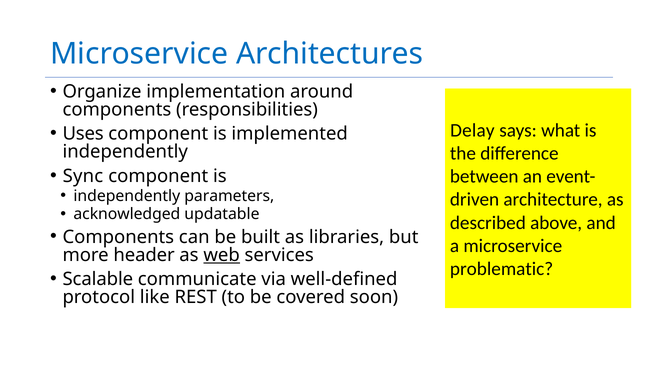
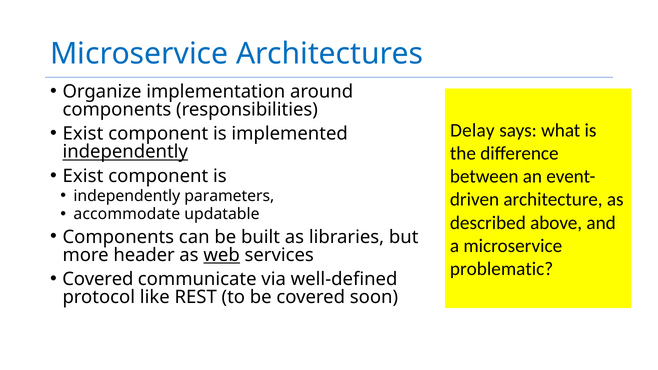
Uses at (83, 134): Uses -> Exist
independently at (125, 152) underline: none -> present
Sync at (83, 176): Sync -> Exist
acknowledged: acknowledged -> accommodate
Scalable at (98, 279): Scalable -> Covered
